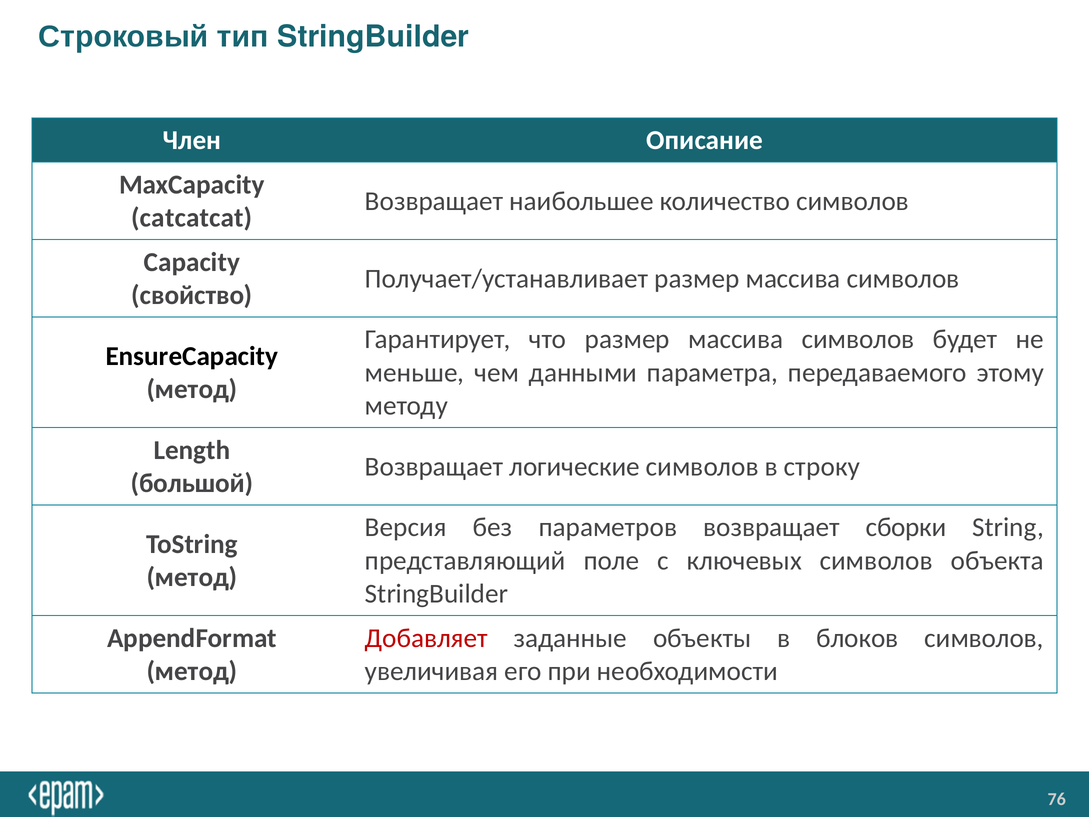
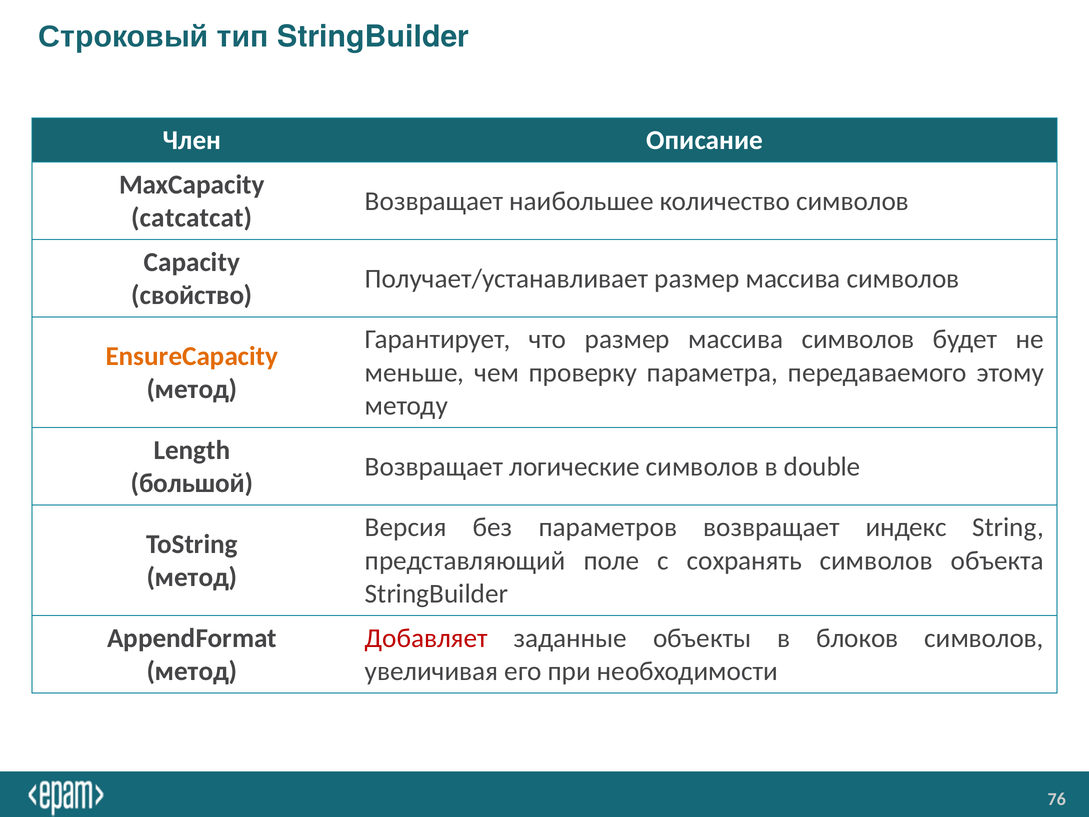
EnsureCapacity colour: black -> orange
данными: данными -> проверку
строку: строку -> double
сборки: сборки -> индекс
ключевых: ключевых -> сохранять
